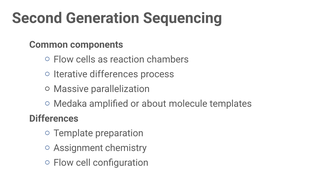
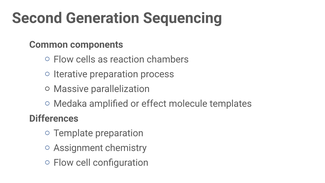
Iterative differences: differences -> preparation
about: about -> effect
